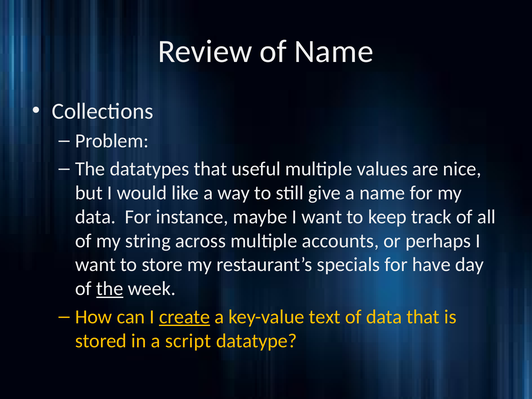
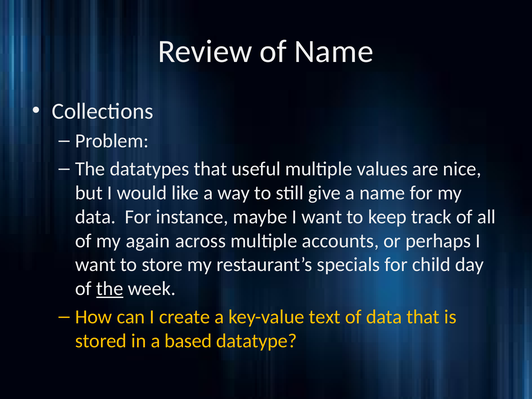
string: string -> again
have: have -> child
create underline: present -> none
script: script -> based
